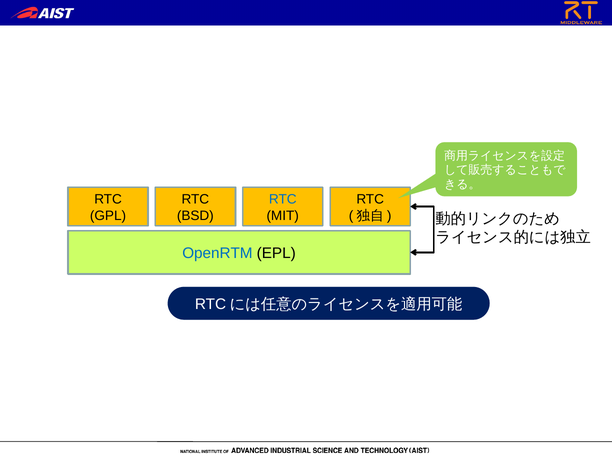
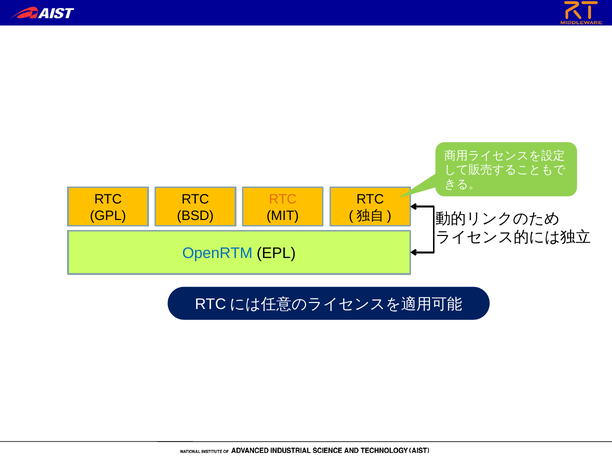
RTC at (283, 199) colour: blue -> orange
